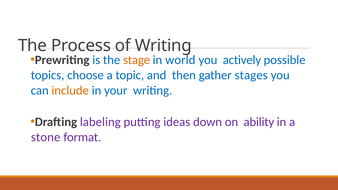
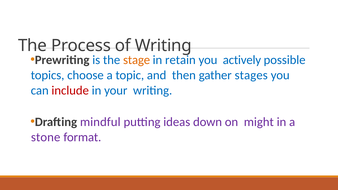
world: world -> retain
include colour: orange -> red
labeling: labeling -> mindful
ability: ability -> might
